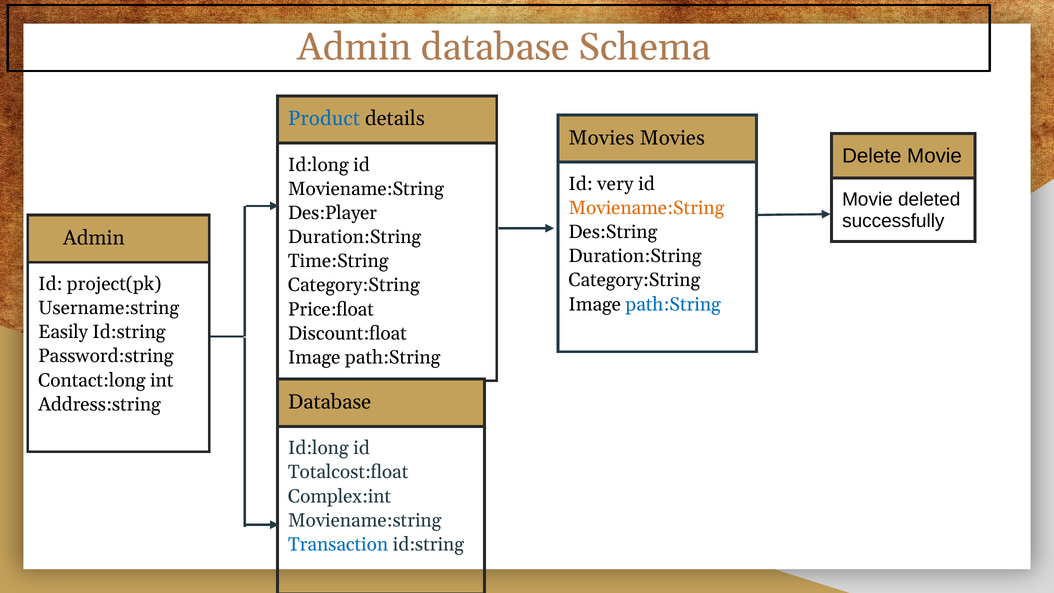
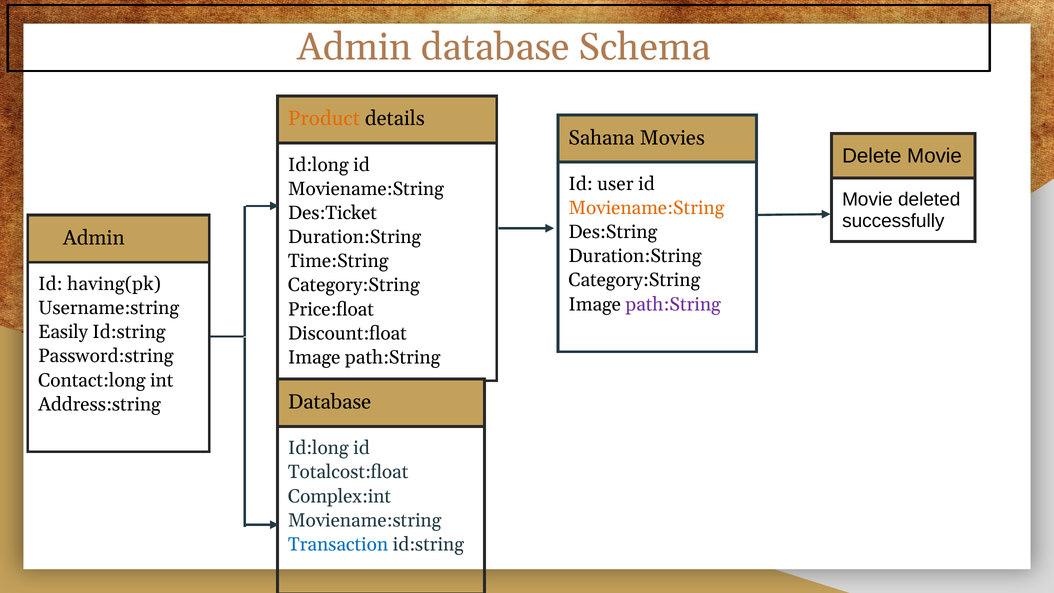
Product colour: blue -> orange
Movies at (601, 138): Movies -> Sahana
very: very -> user
Des:Player: Des:Player -> Des:Ticket
project(pk: project(pk -> having(pk
path:String at (673, 304) colour: blue -> purple
